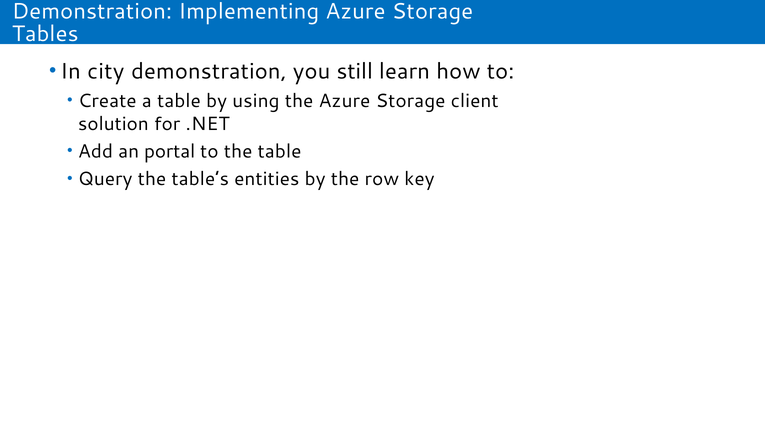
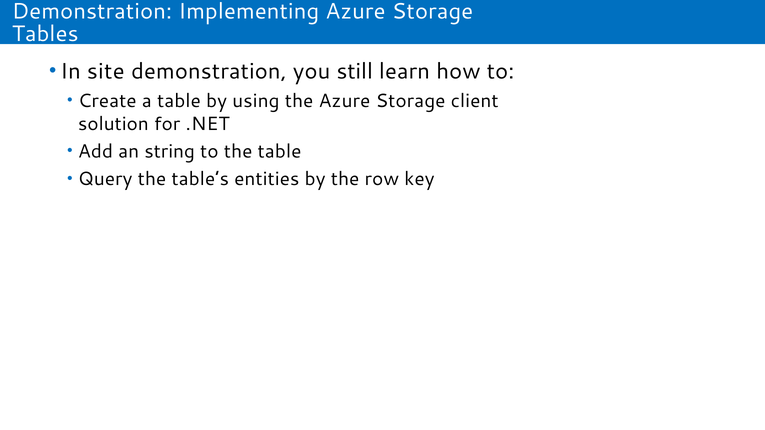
city: city -> site
portal: portal -> string
